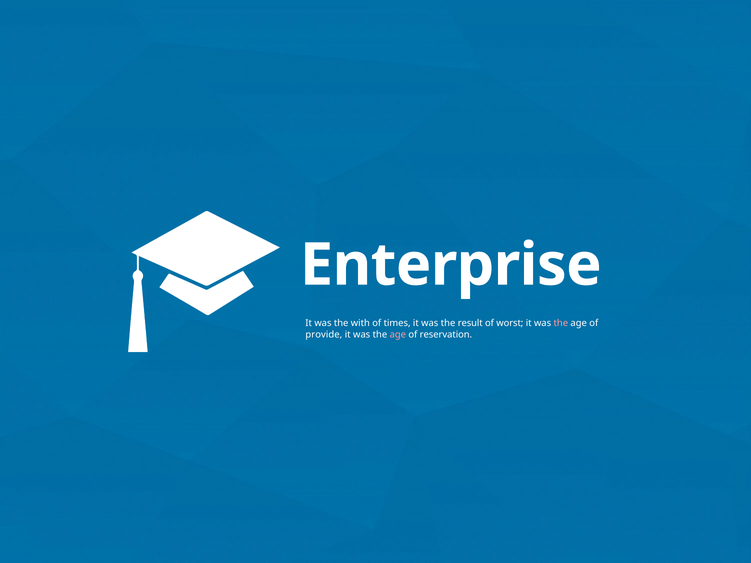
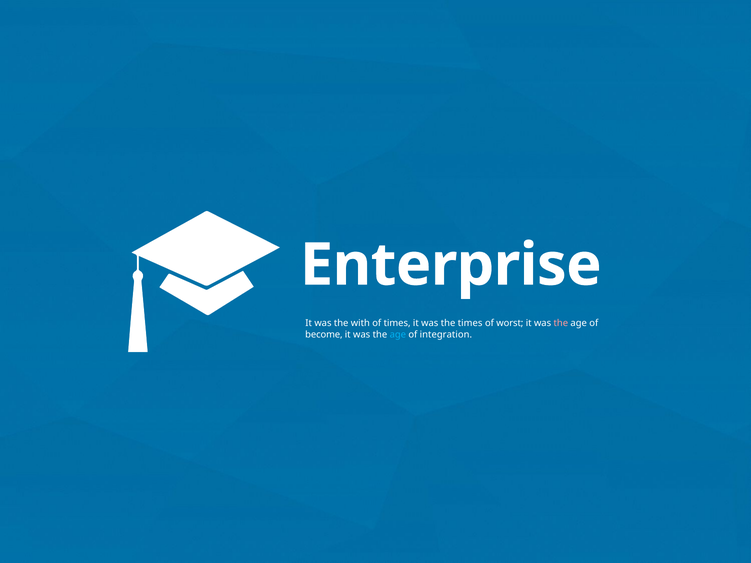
the result: result -> times
provide: provide -> become
age at (398, 335) colour: pink -> light blue
reservation: reservation -> integration
